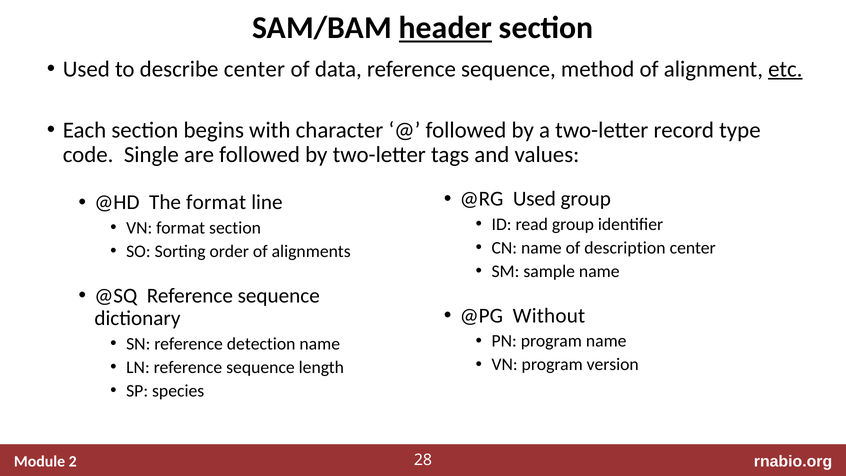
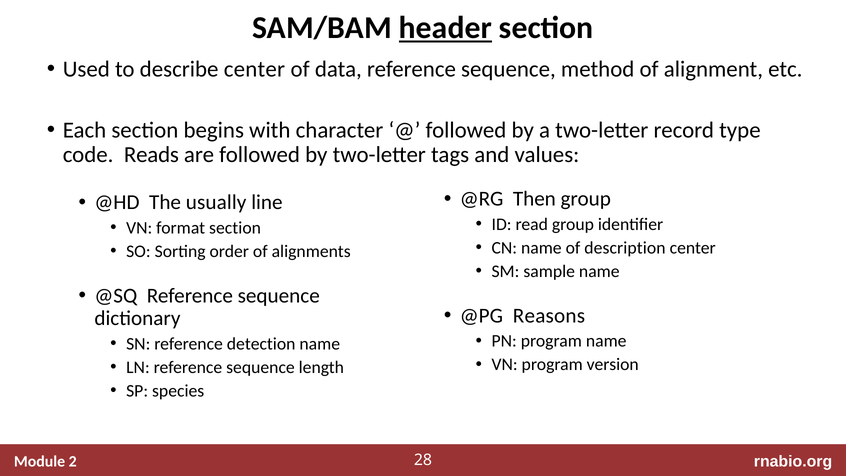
etc underline: present -> none
Single: Single -> Reads
@RG Used: Used -> Then
The format: format -> usually
Without: Without -> Reasons
